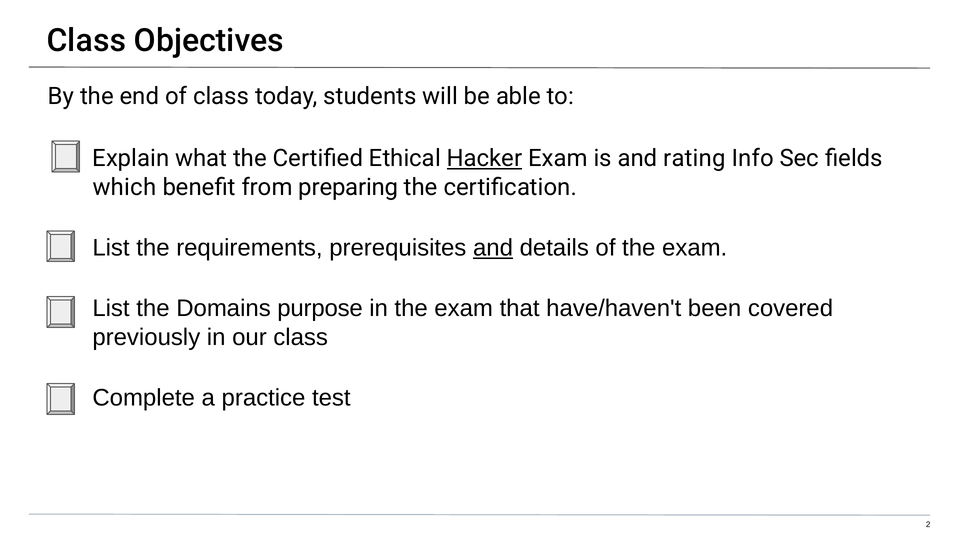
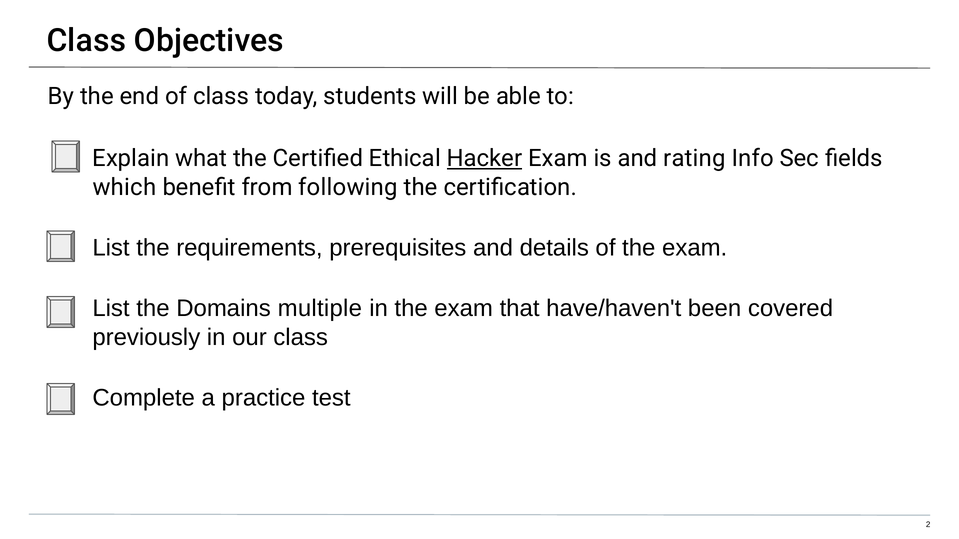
preparing: preparing -> following
and at (493, 248) underline: present -> none
purpose: purpose -> multiple
